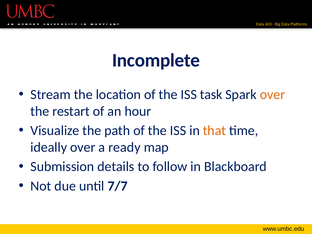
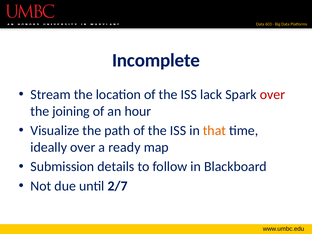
task: task -> lack
over at (273, 95) colour: orange -> red
restart: restart -> joining
7/7: 7/7 -> 2/7
